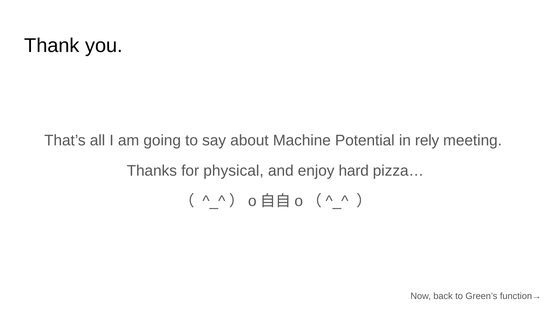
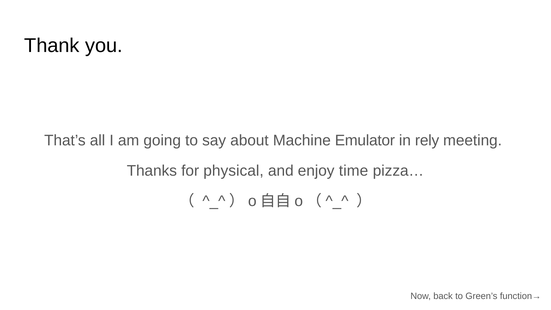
Potential: Potential -> Emulator
hard: hard -> time
